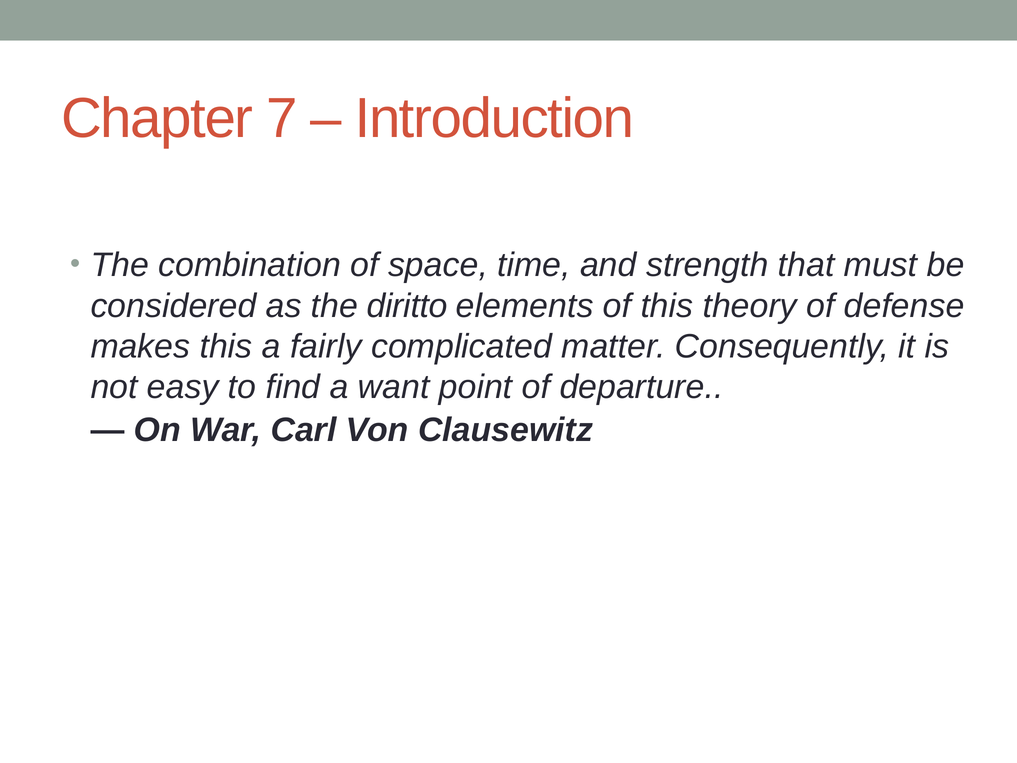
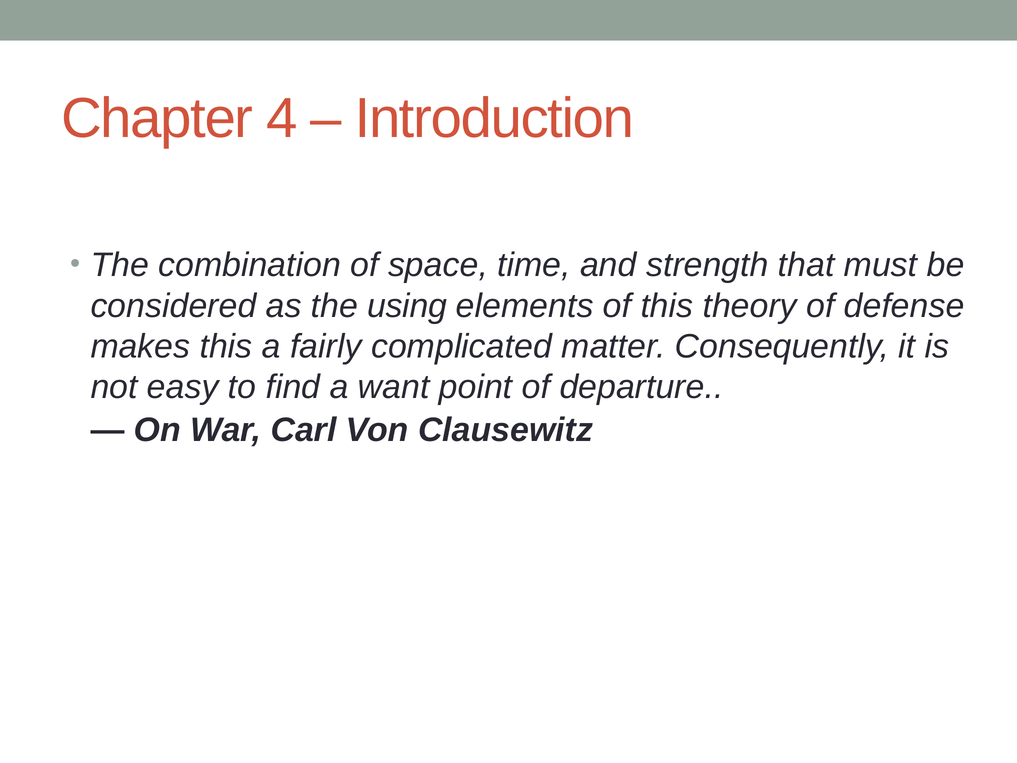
7: 7 -> 4
diritto: diritto -> using
